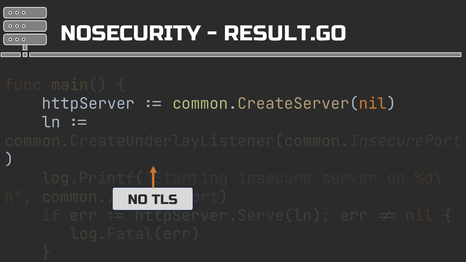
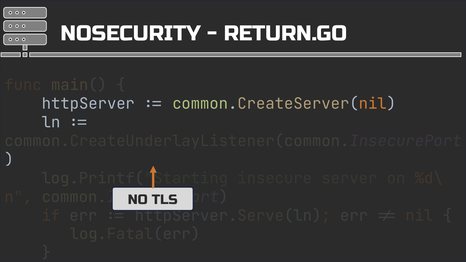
RESULT.GO: RESULT.GO -> RETURN.GO
